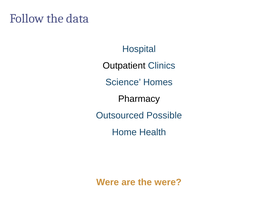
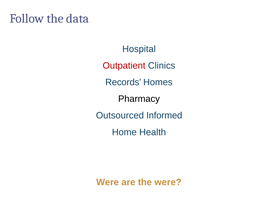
Outpatient colour: black -> red
Science: Science -> Records
Possible: Possible -> Informed
